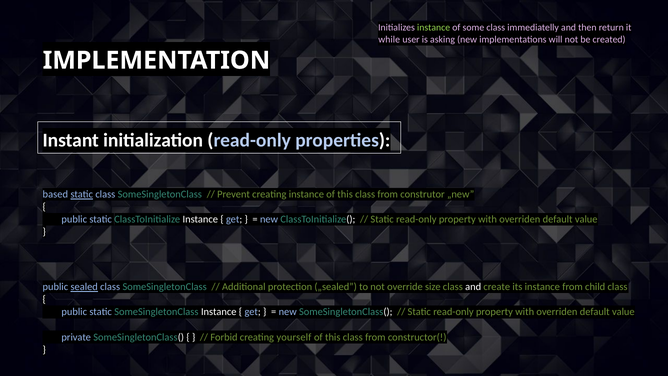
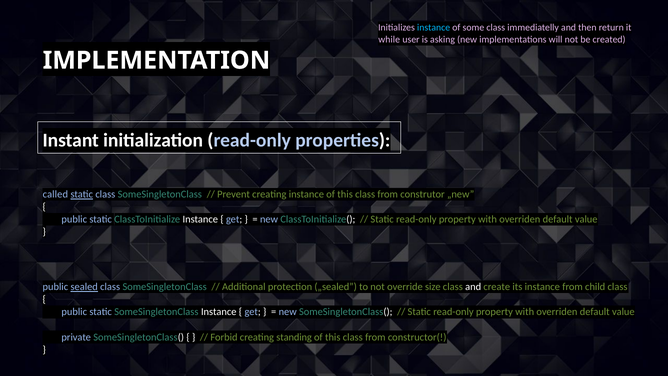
instance at (434, 28) colour: light green -> light blue
based: based -> called
yourself: yourself -> standing
